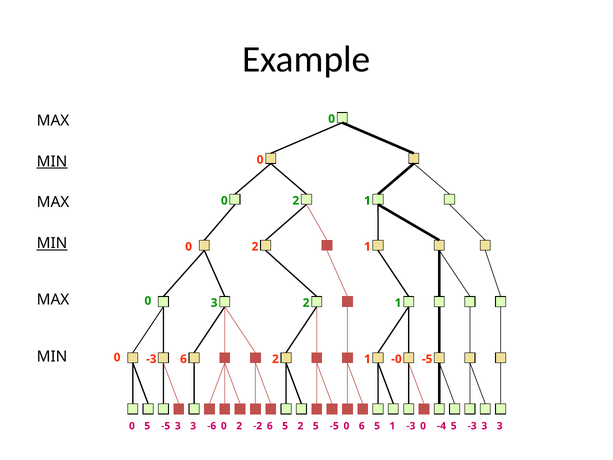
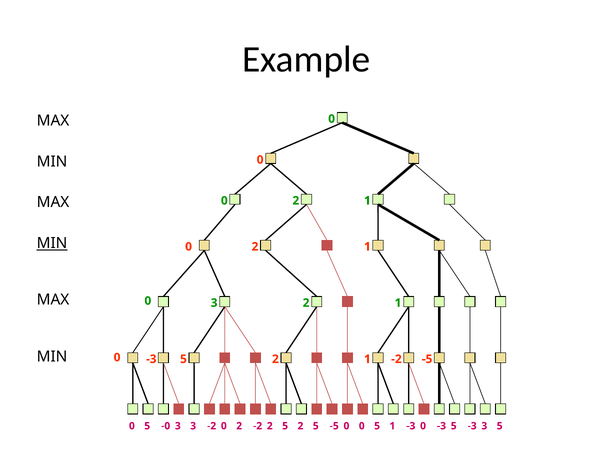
MIN at (52, 161) underline: present -> none
0 -3 6: 6 -> 5
-0 at (396, 359): -0 -> -2
5 -5: -5 -> -0
-6 at (212, 426): -6 -> -2
-2 6: 6 -> 2
6 at (362, 426): 6 -> 0
3 -4: -4 -> -3
5 3 3: 3 -> 5
